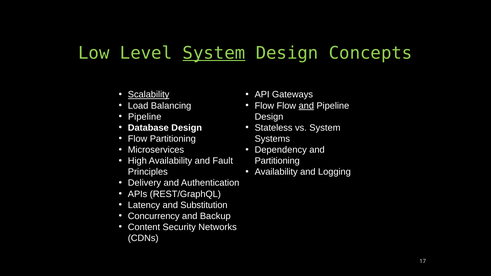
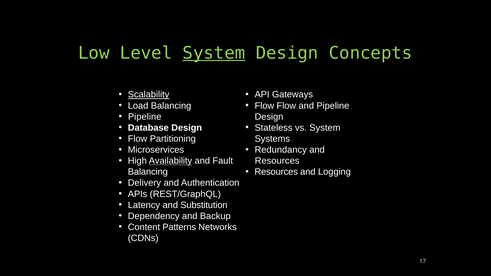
and at (306, 106) underline: present -> none
Dependency: Dependency -> Redundancy
Availability at (170, 161) underline: none -> present
Partitioning at (277, 161): Partitioning -> Resources
Availability at (276, 172): Availability -> Resources
Principles at (148, 172): Principles -> Balancing
Concurrency: Concurrency -> Dependency
Security: Security -> Patterns
